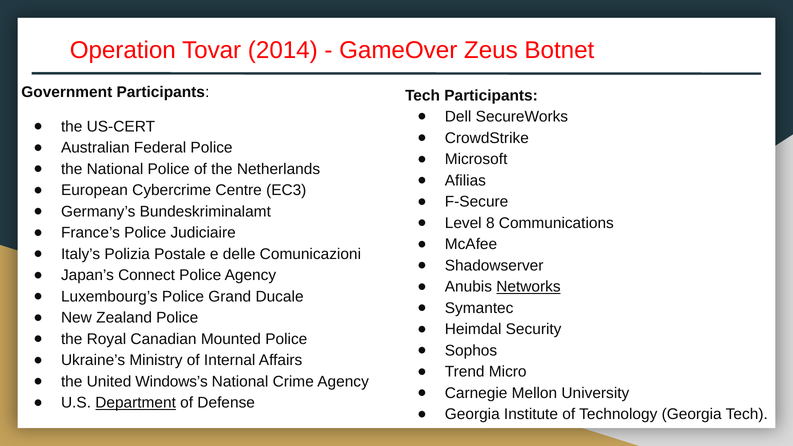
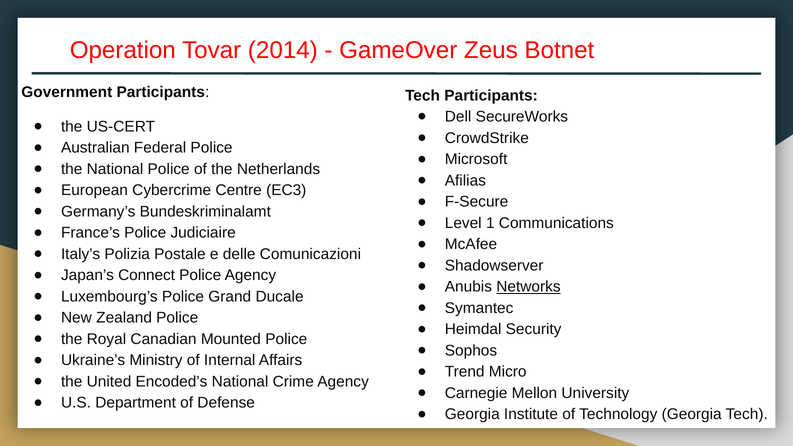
8: 8 -> 1
Windows’s: Windows’s -> Encoded’s
Department underline: present -> none
